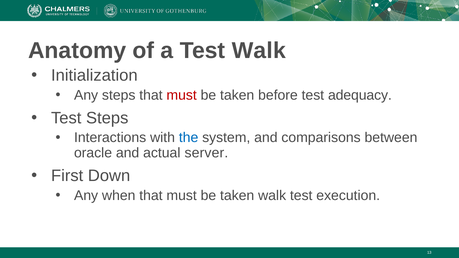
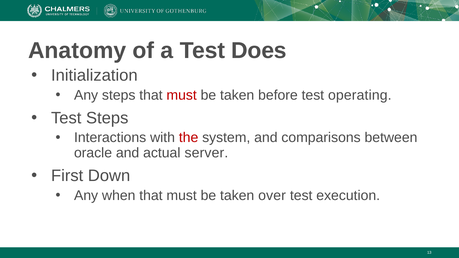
Test Walk: Walk -> Does
adequacy: adequacy -> operating
the colour: blue -> red
taken walk: walk -> over
